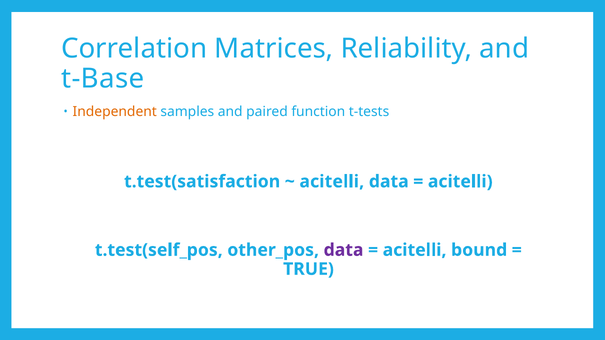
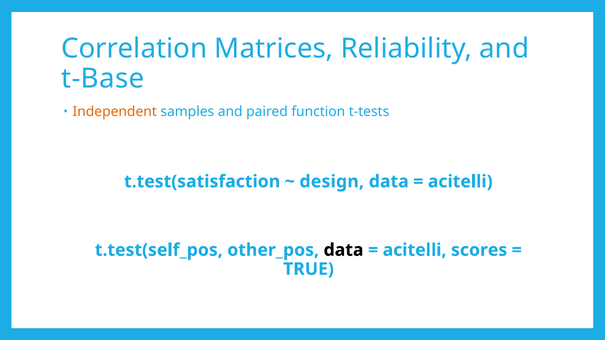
acitelli at (332, 182): acitelli -> design
data at (344, 250) colour: purple -> black
bound: bound -> scores
